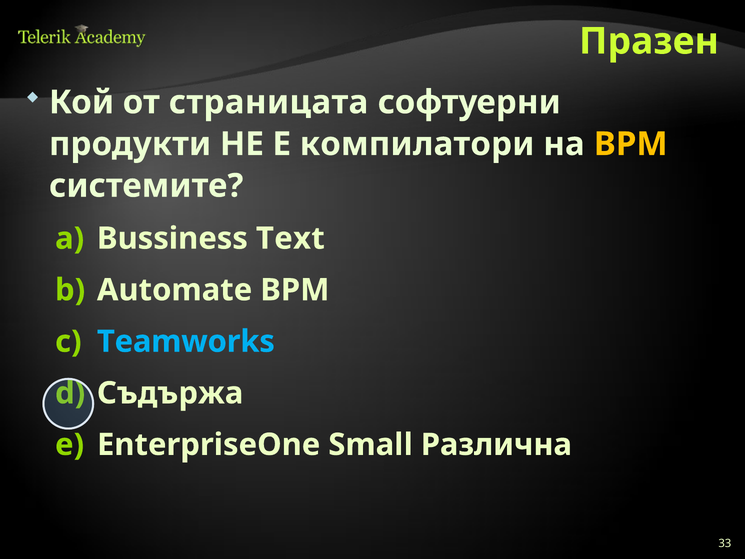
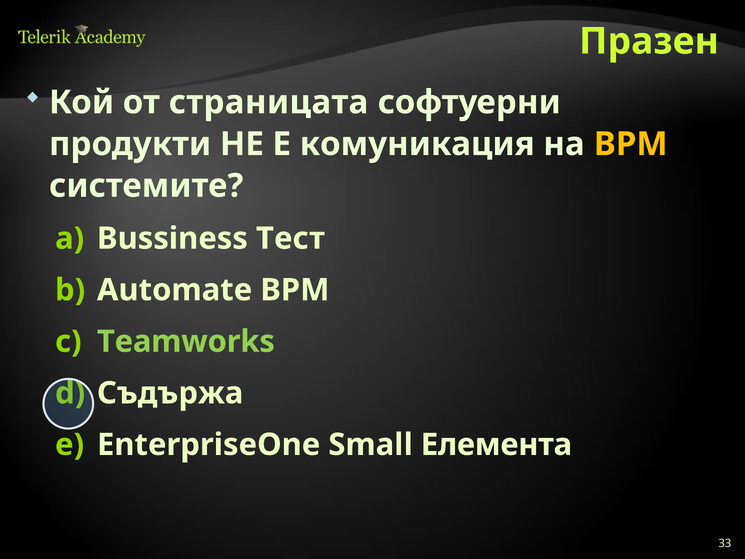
компилатори: компилатори -> комуникация
Text: Text -> Тест
Teamworks colour: light blue -> light green
Различна: Различна -> Елемента
